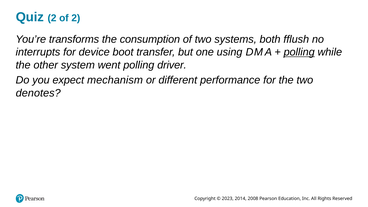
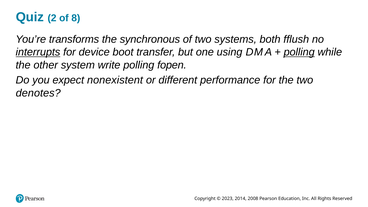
of 2: 2 -> 8
consumption: consumption -> synchronous
interrupts underline: none -> present
went: went -> write
driver: driver -> fopen
mechanism: mechanism -> nonexistent
